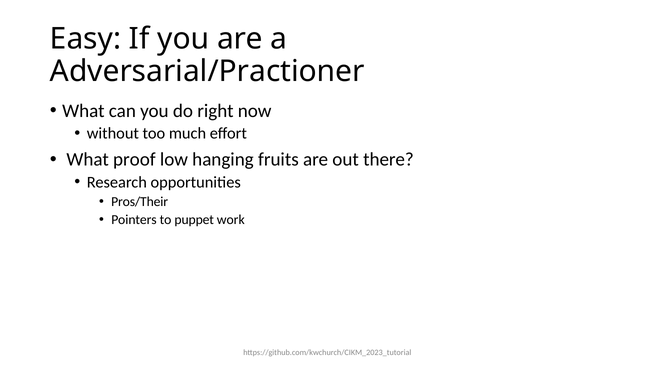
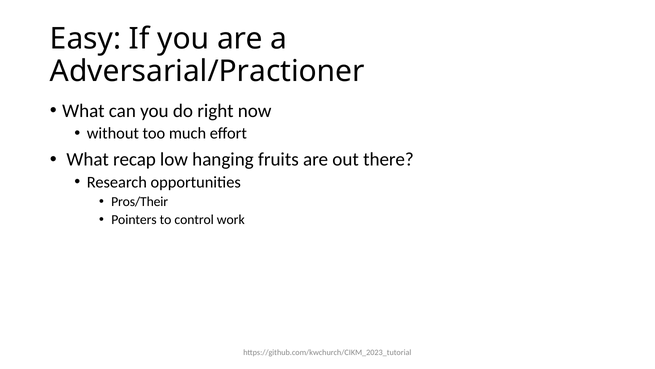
proof: proof -> recap
puppet: puppet -> control
